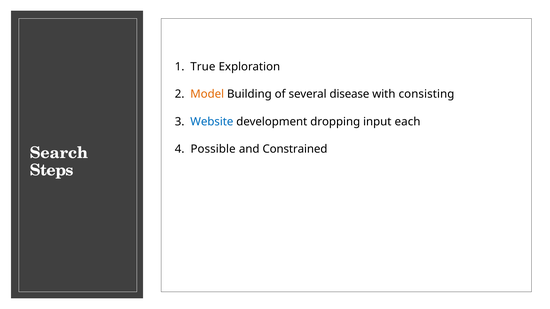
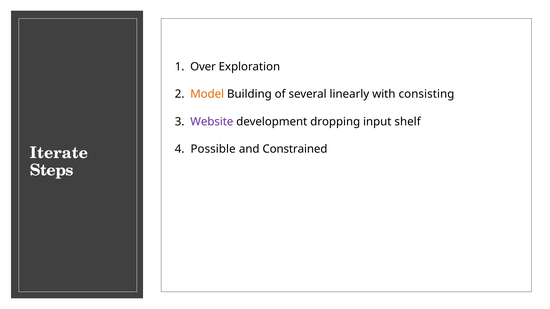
True: True -> Over
disease: disease -> linearly
Website colour: blue -> purple
each: each -> shelf
Search: Search -> Iterate
